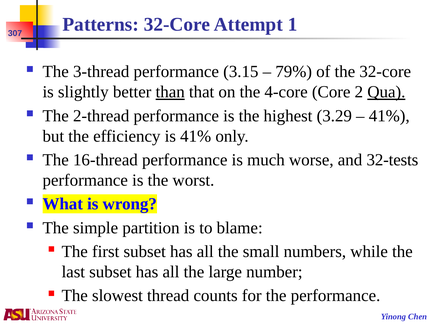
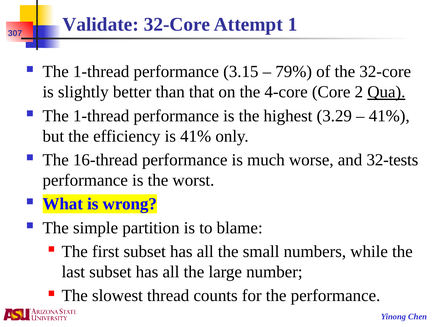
Patterns: Patterns -> Validate
3-thread at (101, 72): 3-thread -> 1-thread
than underline: present -> none
2-thread at (101, 116): 2-thread -> 1-thread
